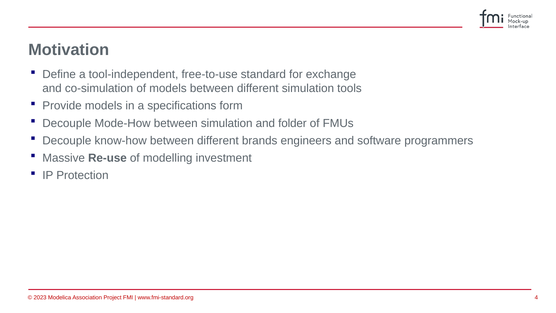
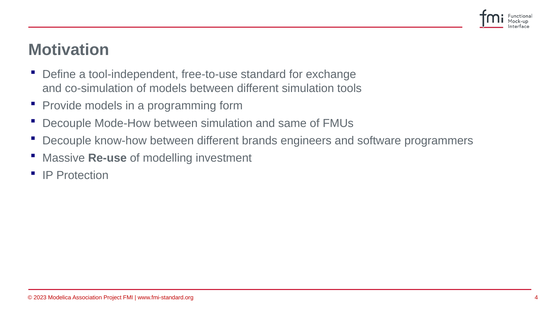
specifications: specifications -> programming
folder: folder -> same
